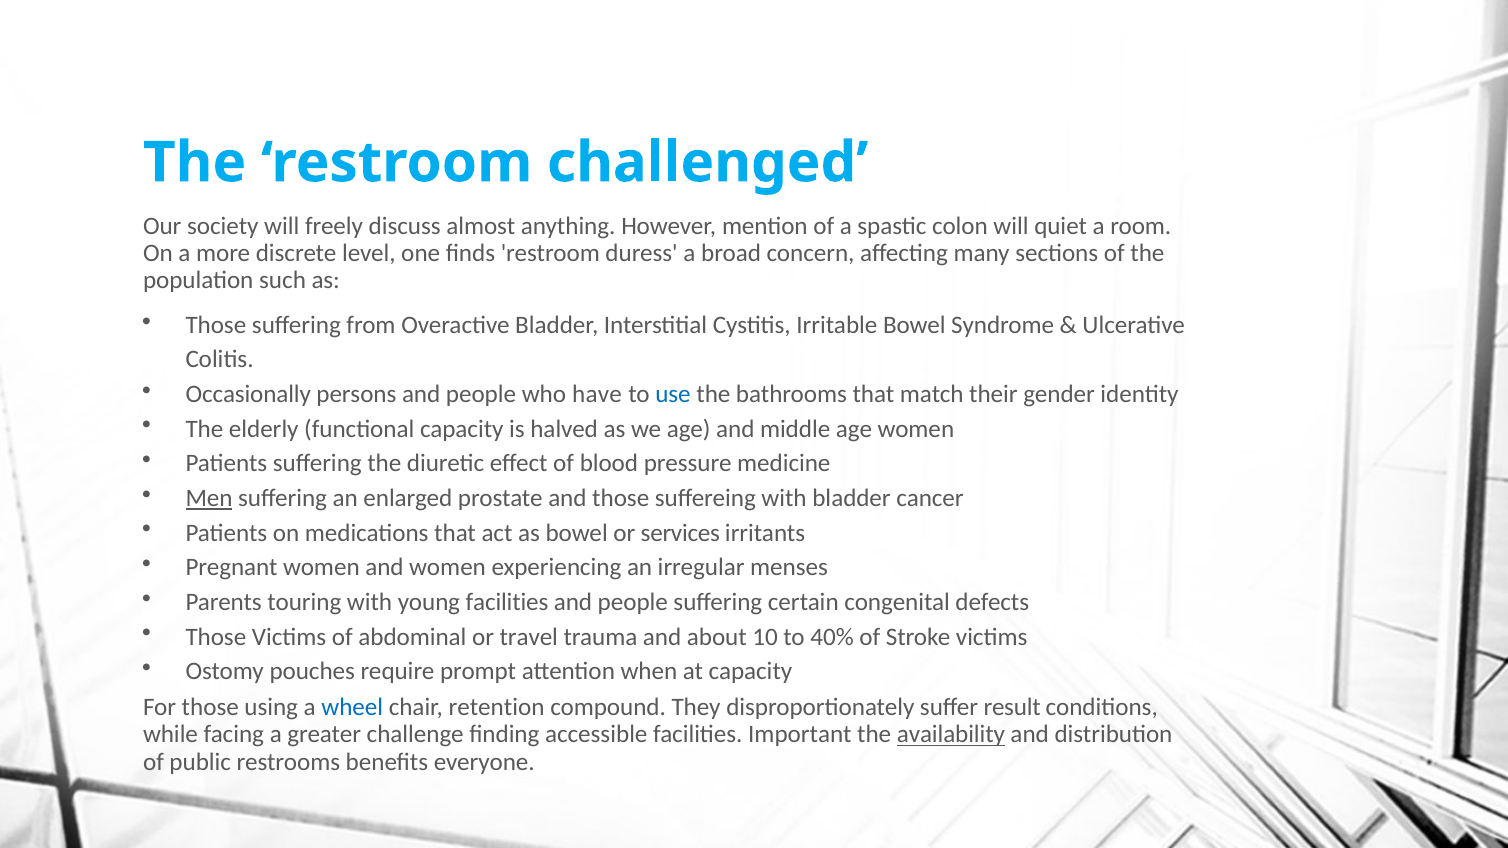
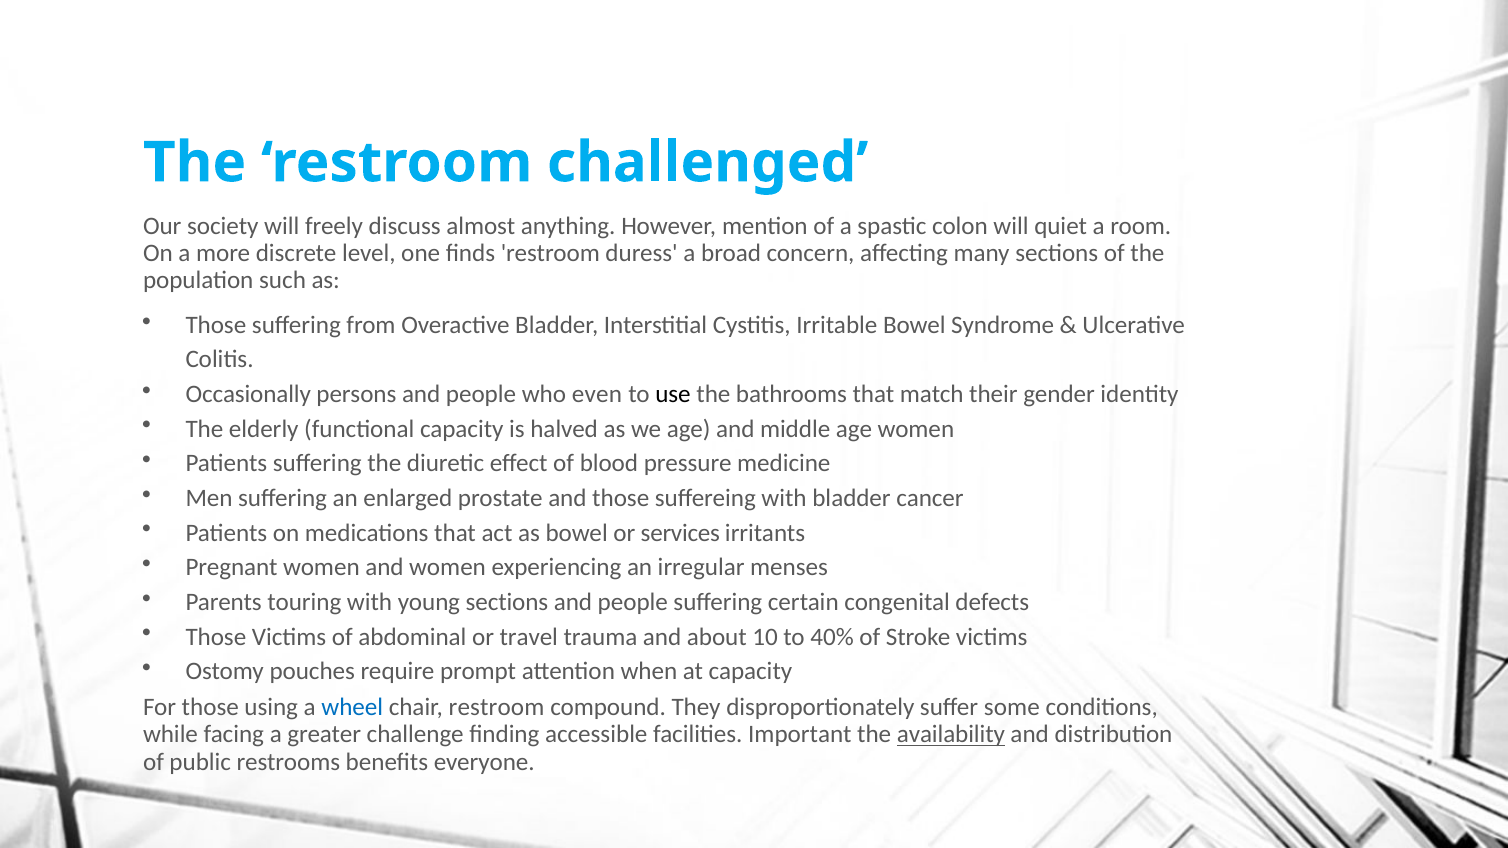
have: have -> even
use colour: blue -> black
Men underline: present -> none
young facilities: facilities -> sections
chair retention: retention -> restroom
result: result -> some
